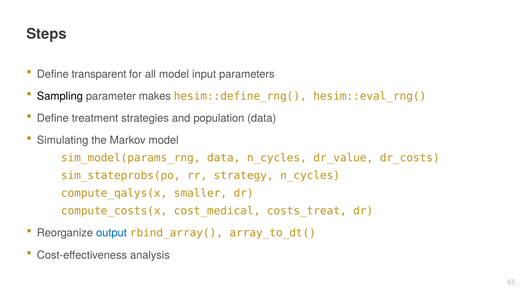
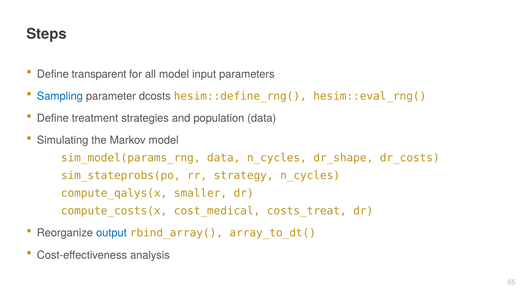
Sampling colour: black -> blue
makes: makes -> dcosts
dr_value: dr_value -> dr_shape
